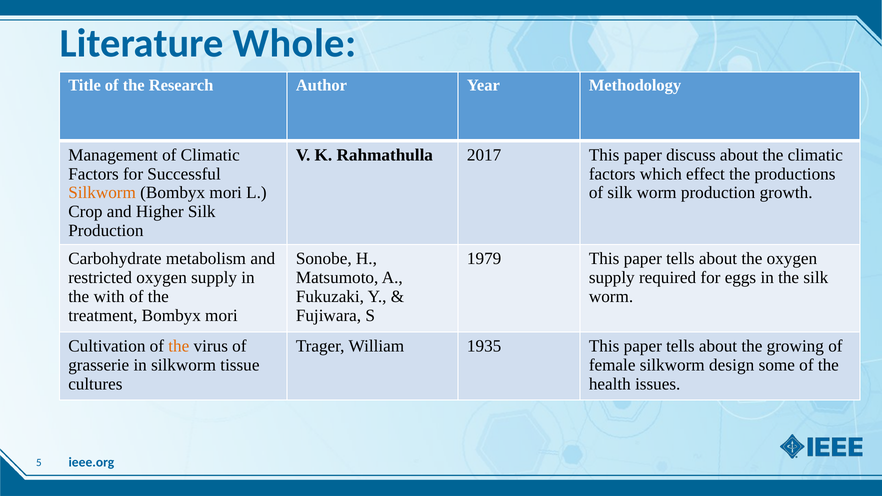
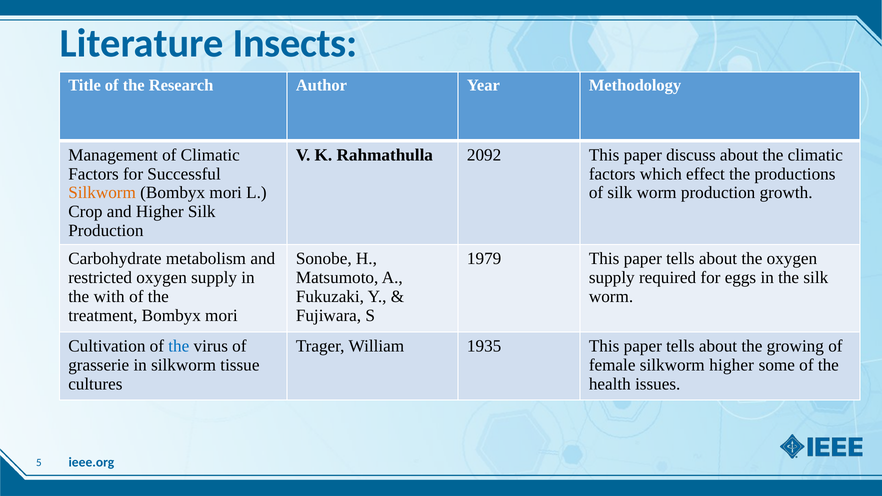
Whole: Whole -> Insects
2017: 2017 -> 2092
the at (179, 346) colour: orange -> blue
silkworm design: design -> higher
